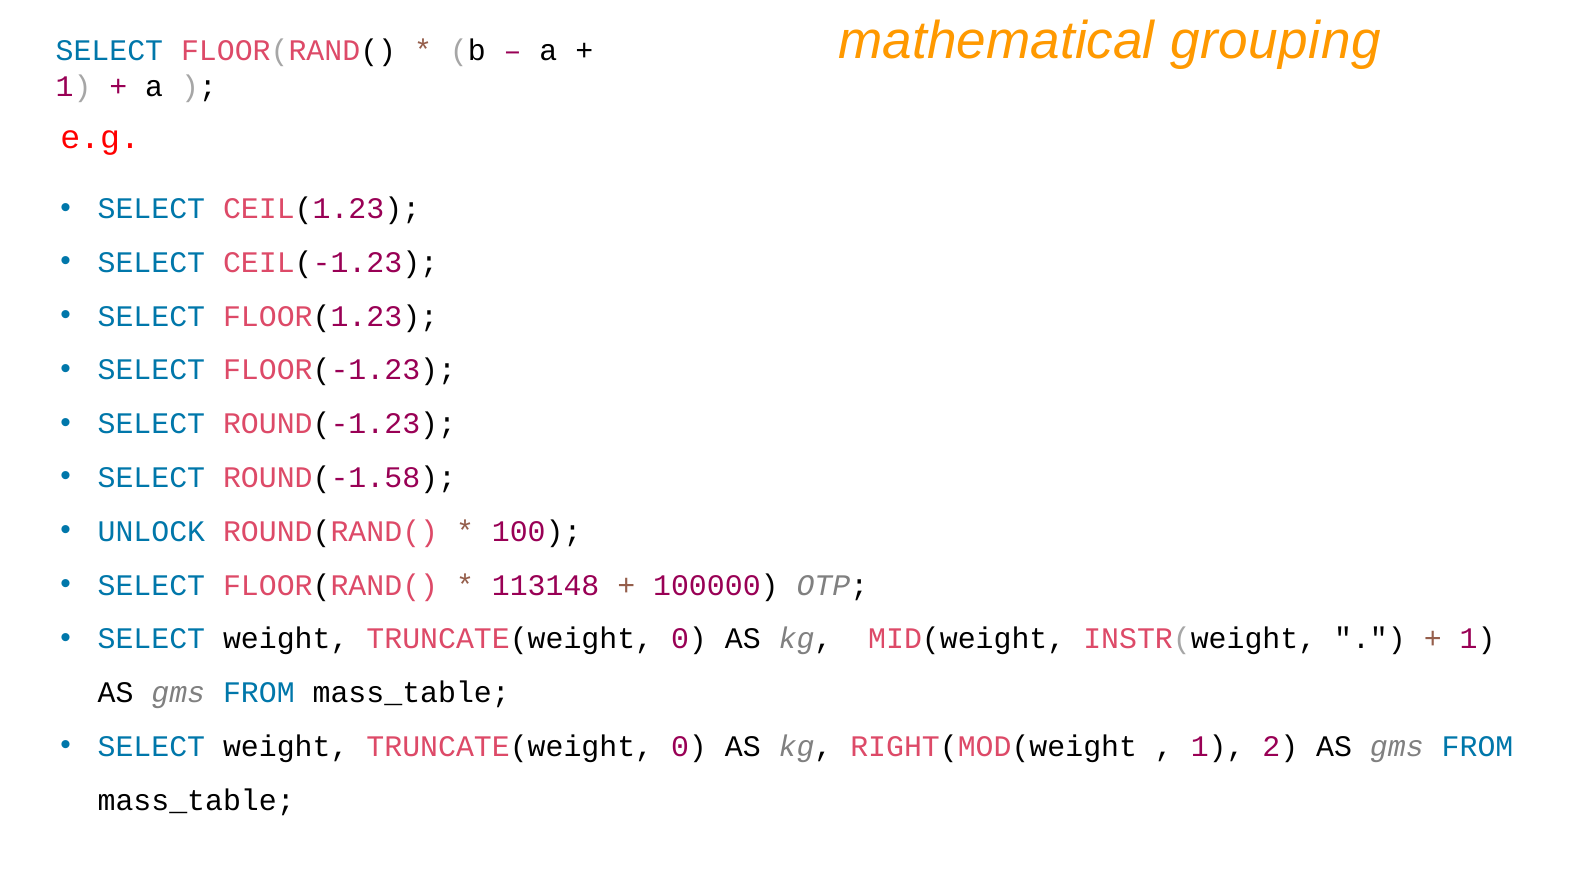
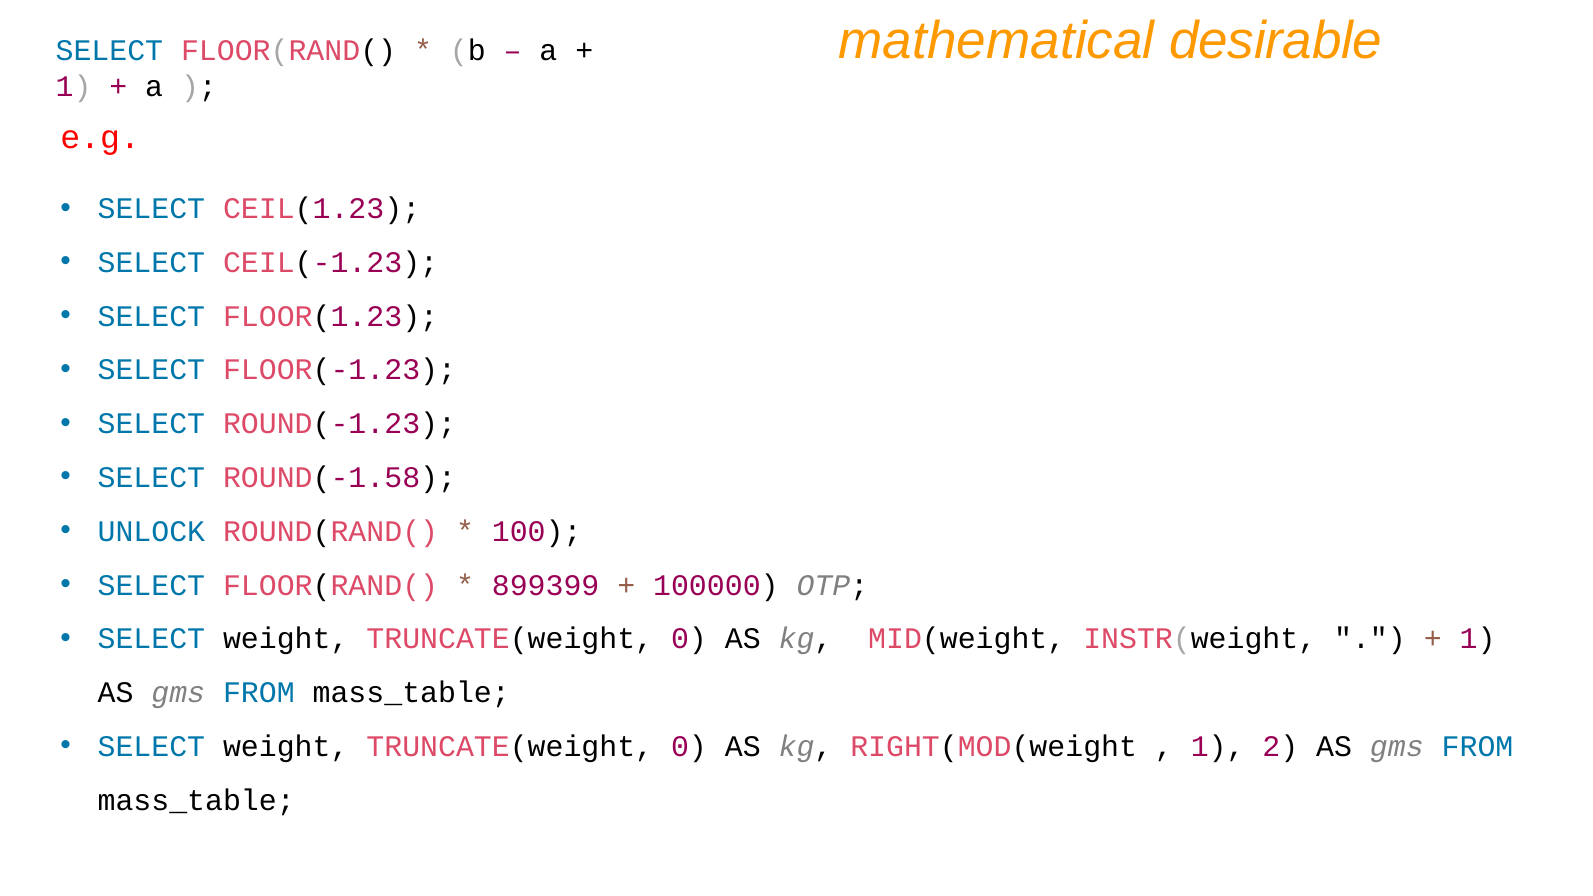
grouping: grouping -> desirable
113148: 113148 -> 899399
